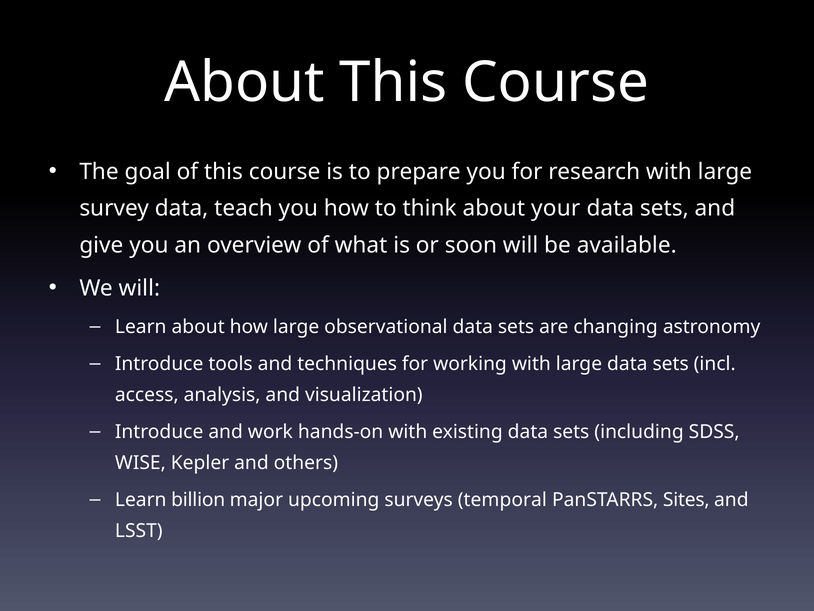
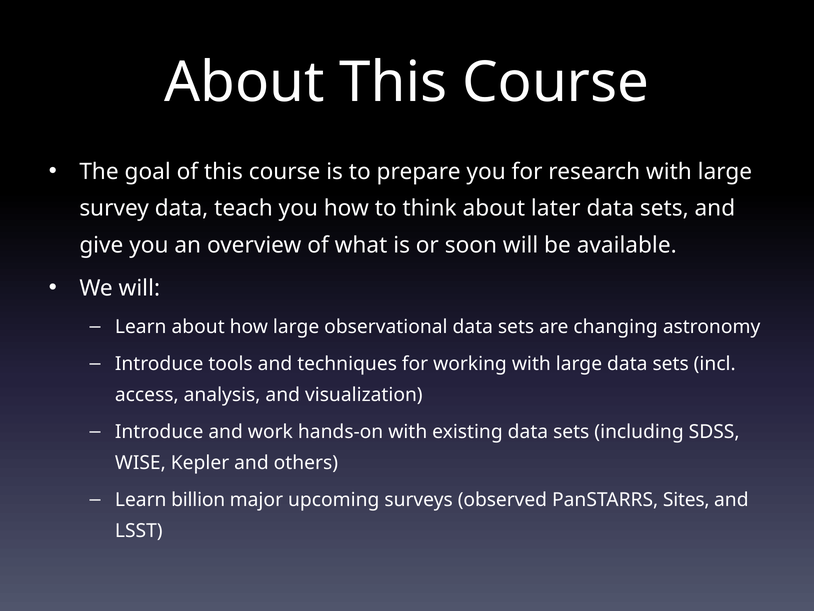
your: your -> later
temporal: temporal -> observed
